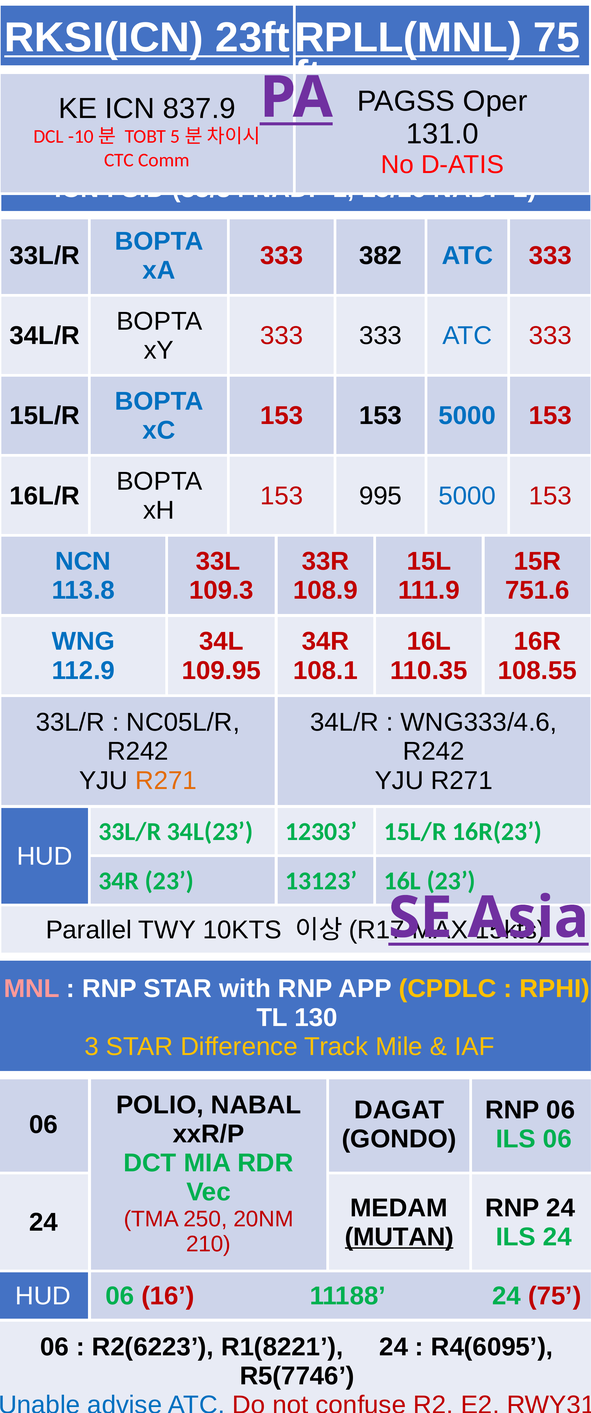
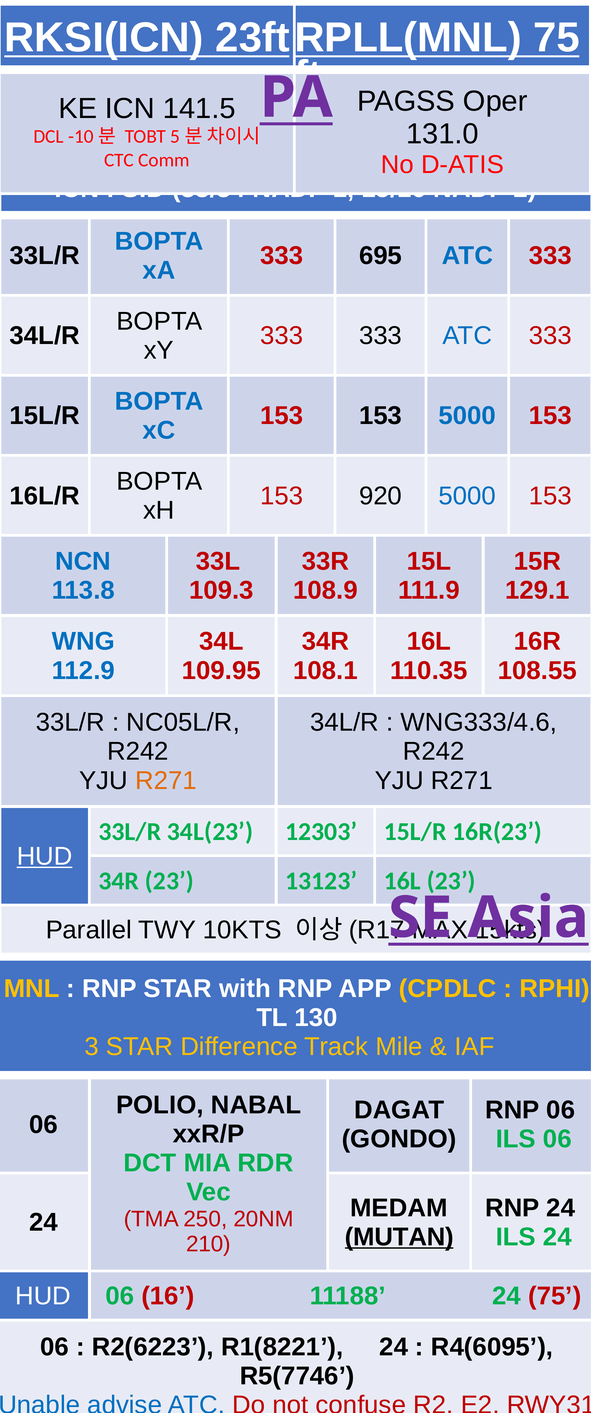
837.9: 837.9 -> 141.5
382: 382 -> 695
995: 995 -> 920
751.6: 751.6 -> 129.1
HUD at (45, 857) underline: none -> present
MNL at (32, 989) colour: pink -> yellow
